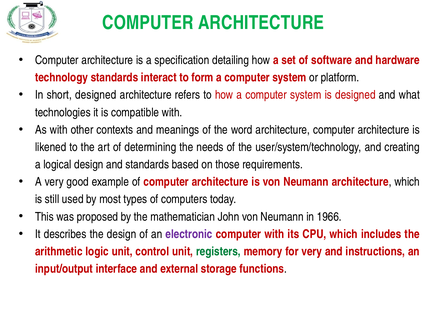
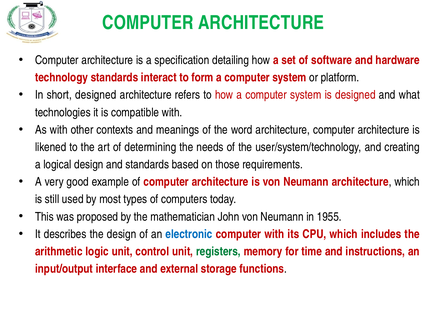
1966: 1966 -> 1955
electronic colour: purple -> blue
for very: very -> time
